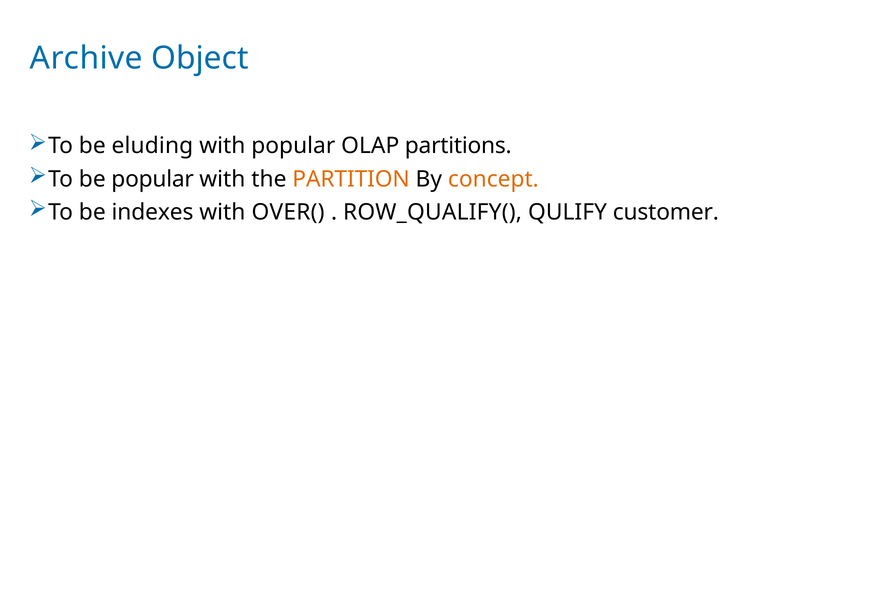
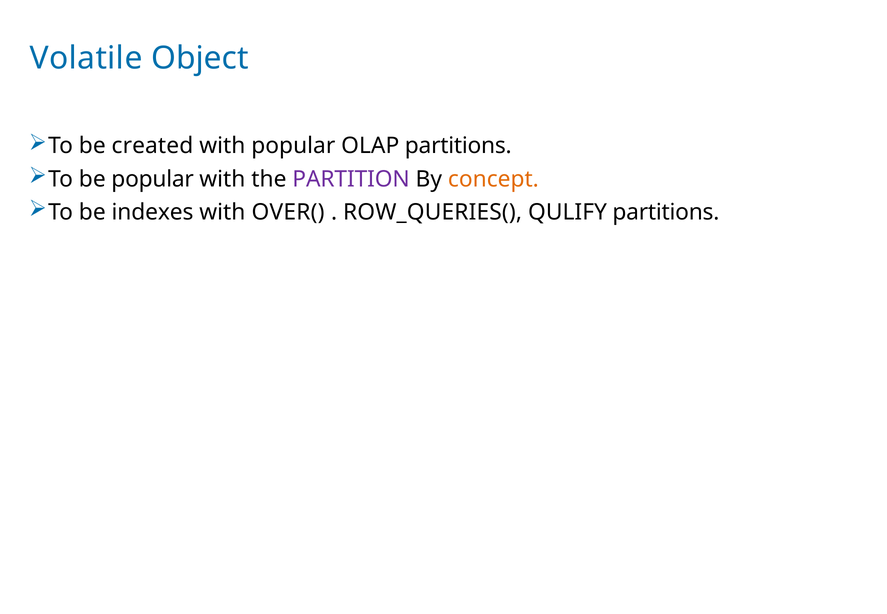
Archive: Archive -> Volatile
eluding: eluding -> created
PARTITION colour: orange -> purple
ROW_QUALIFY(: ROW_QUALIFY( -> ROW_QUERIES(
QULIFY customer: customer -> partitions
